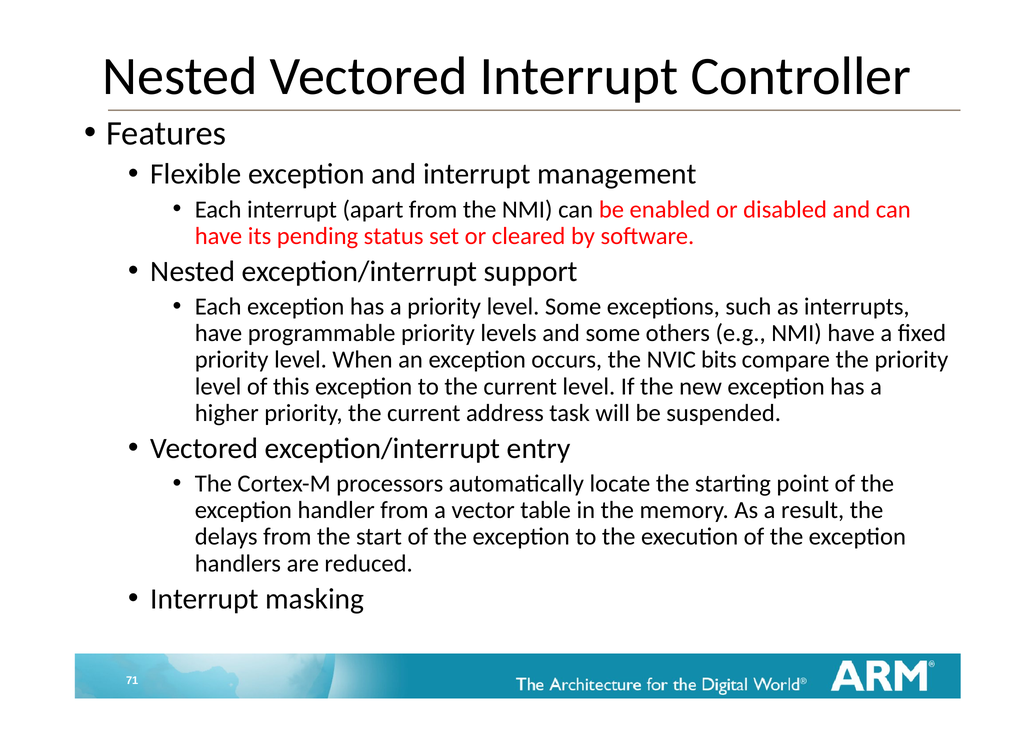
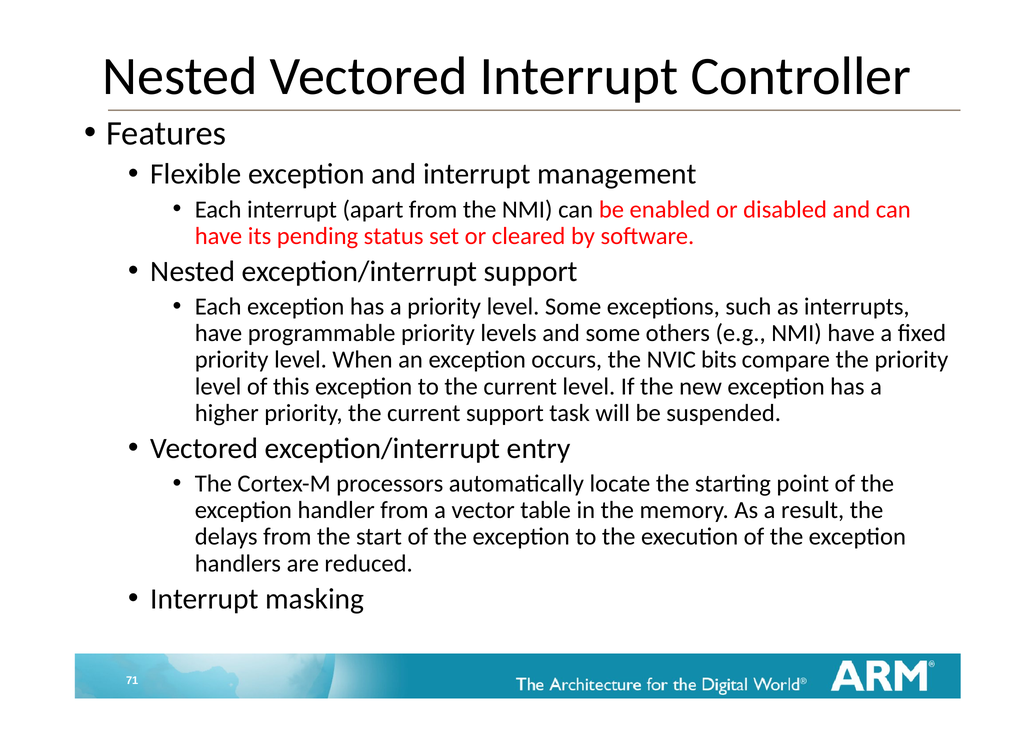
current address: address -> support
